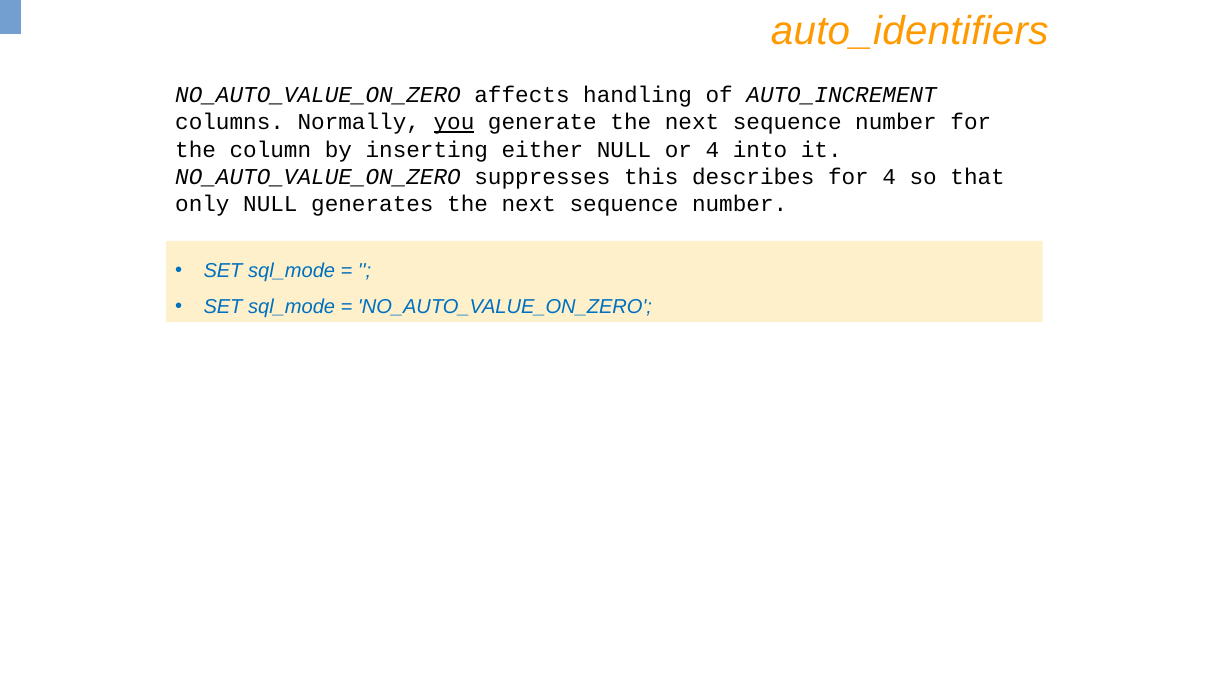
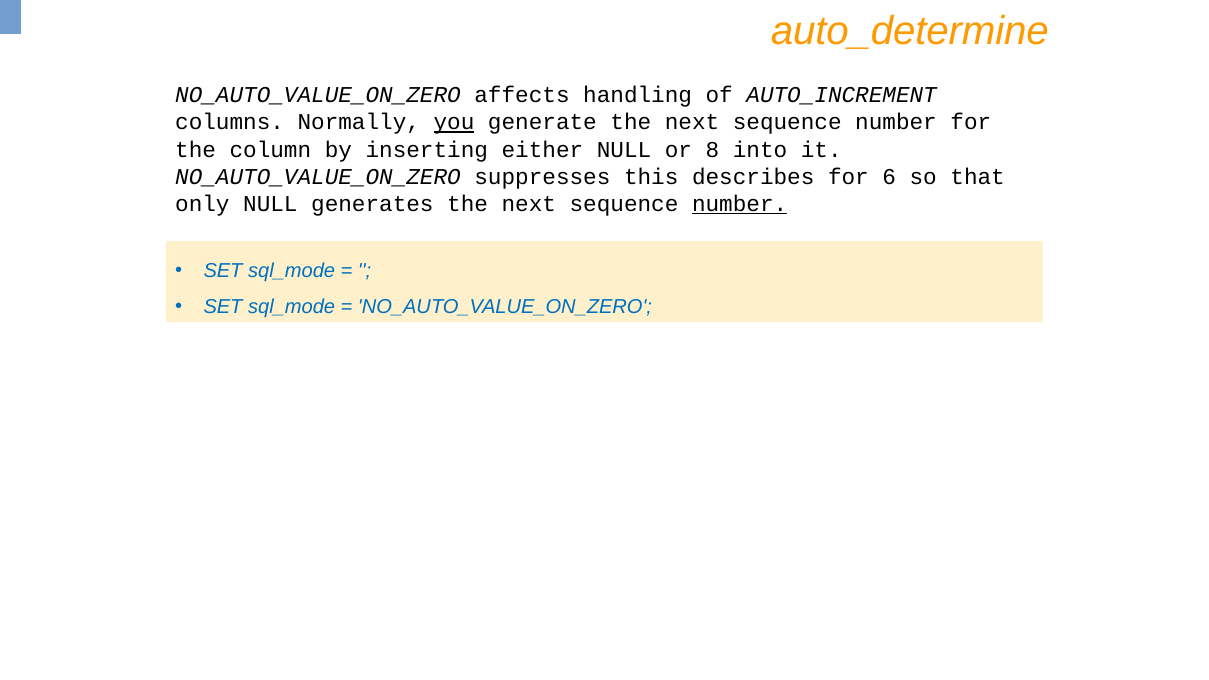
auto_identifiers: auto_identifiers -> auto_determine
or 4: 4 -> 8
for 4: 4 -> 6
number at (740, 204) underline: none -> present
